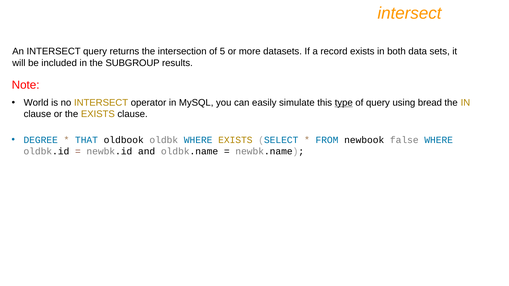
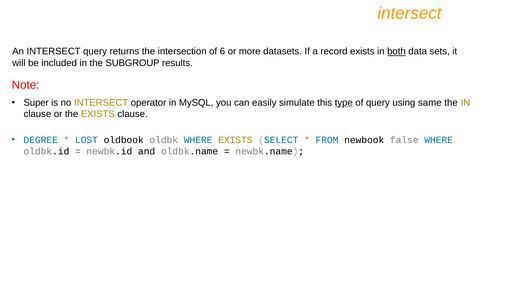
5: 5 -> 6
both underline: none -> present
World: World -> Super
bread: bread -> same
THAT: THAT -> LOST
